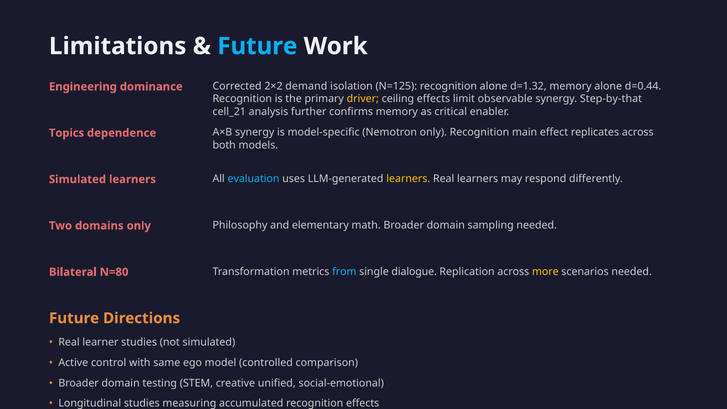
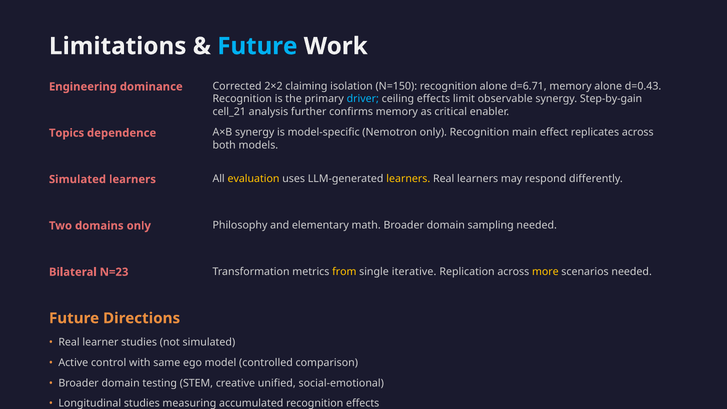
demand: demand -> claiming
N=125: N=125 -> N=150
d=1.32: d=1.32 -> d=6.71
d=0.44: d=0.44 -> d=0.43
driver colour: yellow -> light blue
Step-by-that: Step-by-that -> Step-by-gain
evaluation colour: light blue -> yellow
N=80: N=80 -> N=23
from colour: light blue -> yellow
dialogue: dialogue -> iterative
